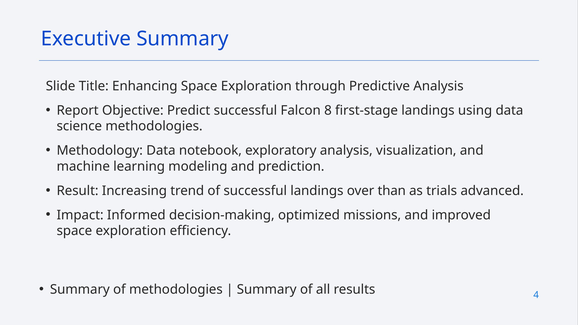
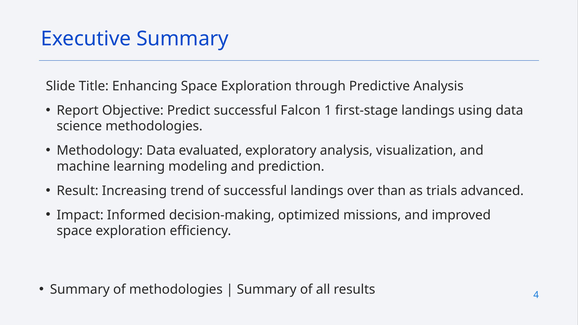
8: 8 -> 1
notebook: notebook -> evaluated
